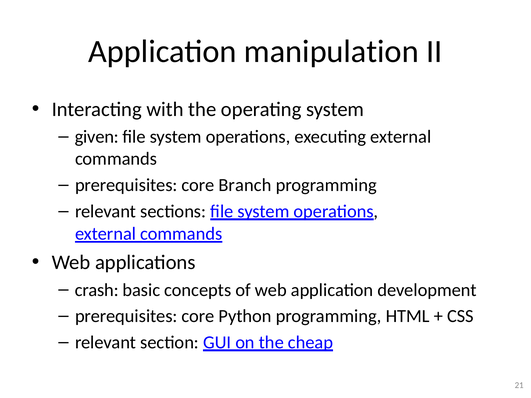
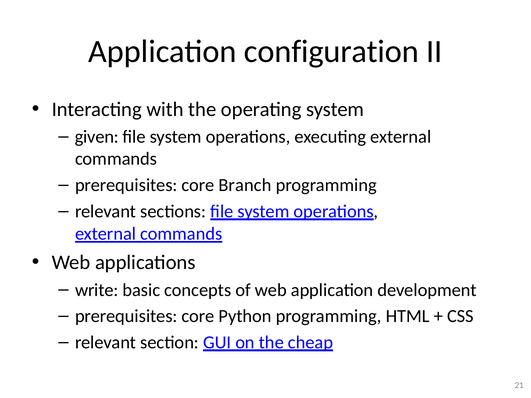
manipulation: manipulation -> configuration
crash: crash -> write
